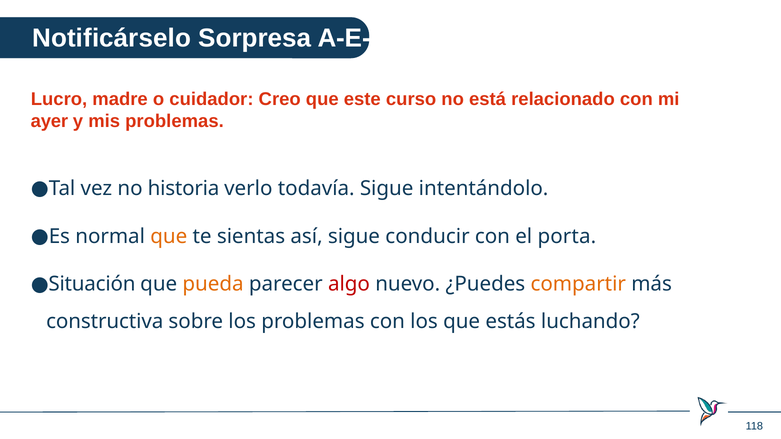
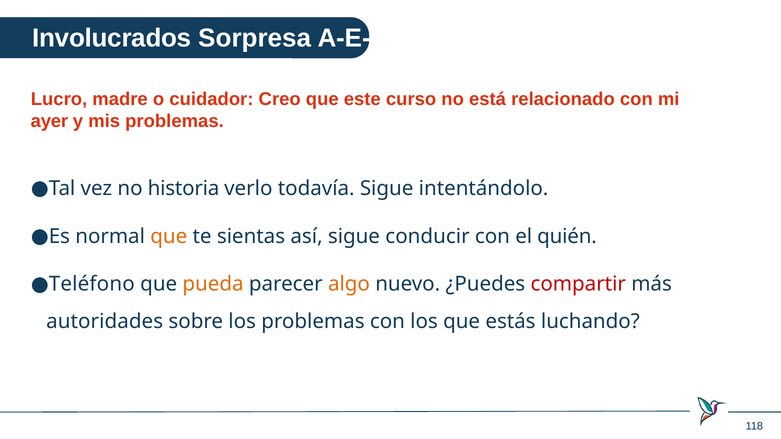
Notificárselo: Notificárselo -> Involucrados
porta: porta -> quién
Situación: Situación -> Teléfono
algo colour: red -> orange
compartir colour: orange -> red
constructiva: constructiva -> autoridades
